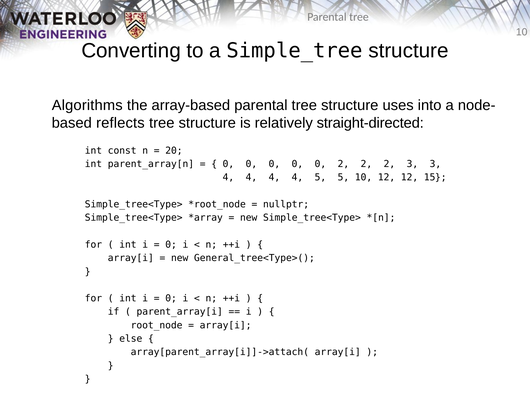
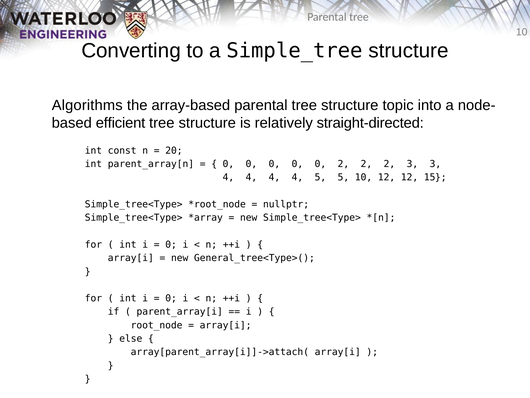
uses: uses -> topic
reflects: reflects -> efficient
